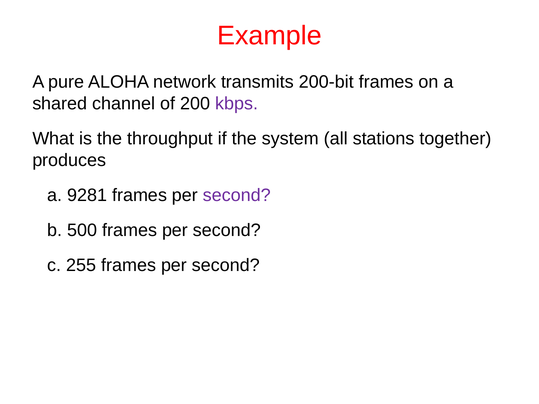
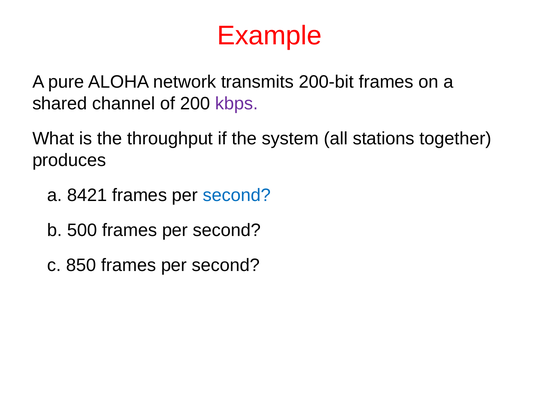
9281: 9281 -> 8421
second at (237, 195) colour: purple -> blue
255: 255 -> 850
